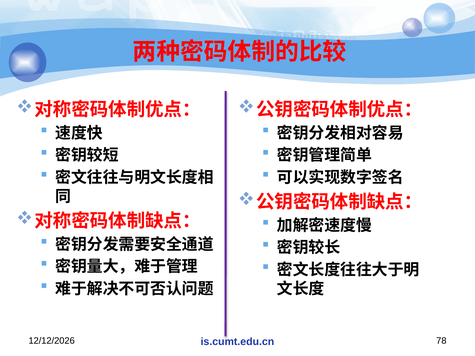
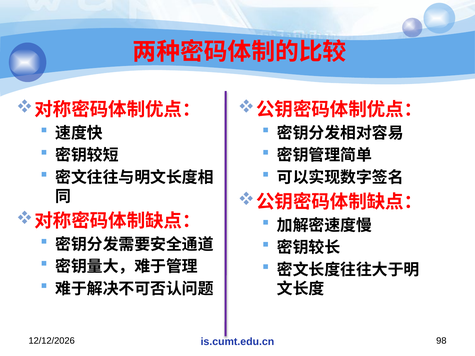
78: 78 -> 98
